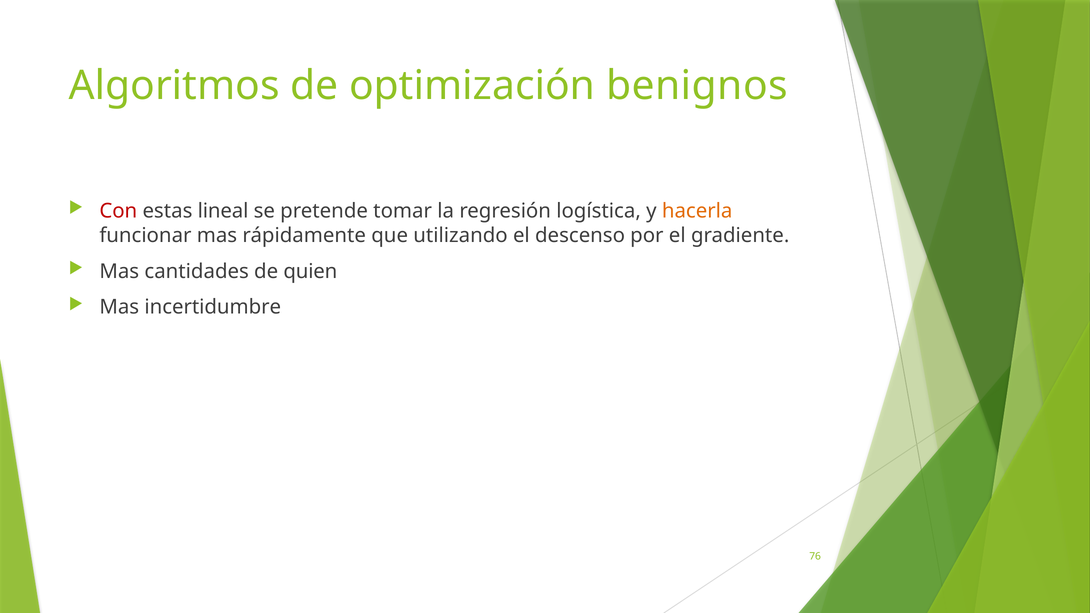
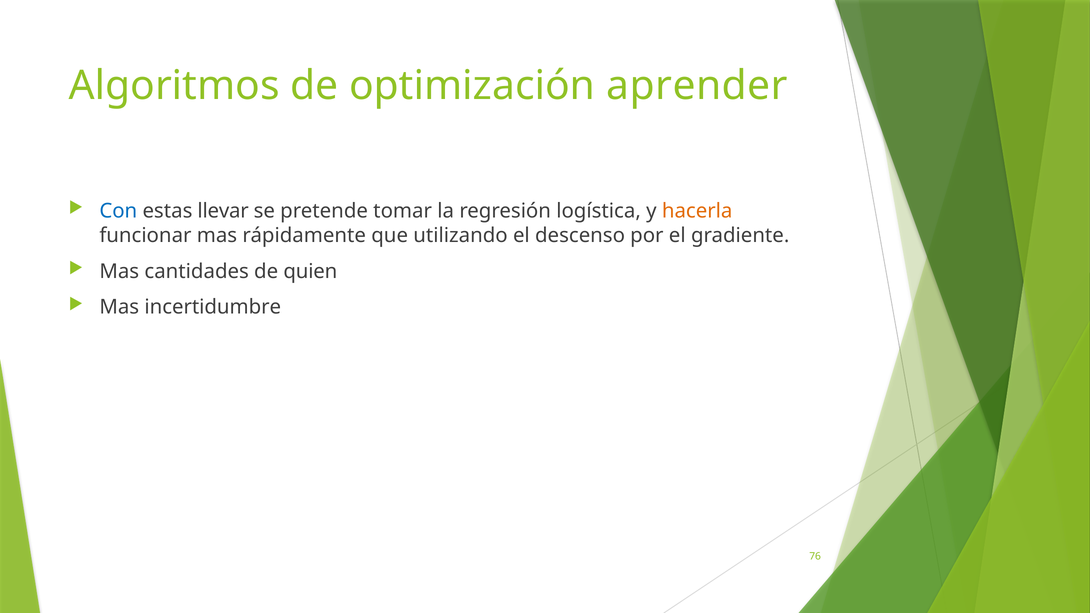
benignos: benignos -> aprender
Con colour: red -> blue
lineal: lineal -> llevar
